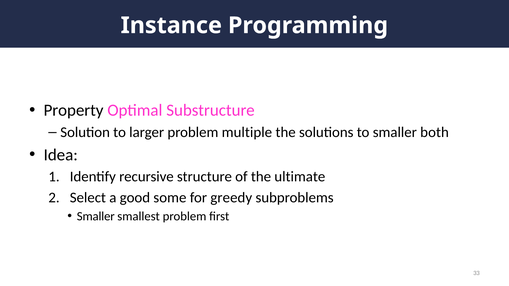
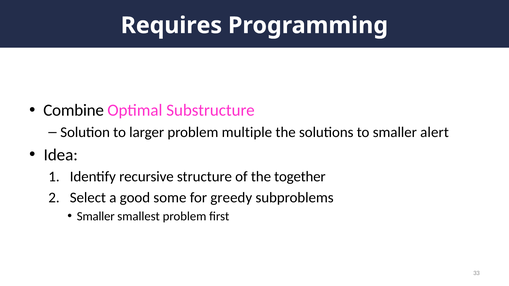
Instance: Instance -> Requires
Property: Property -> Combine
both: both -> alert
ultimate: ultimate -> together
